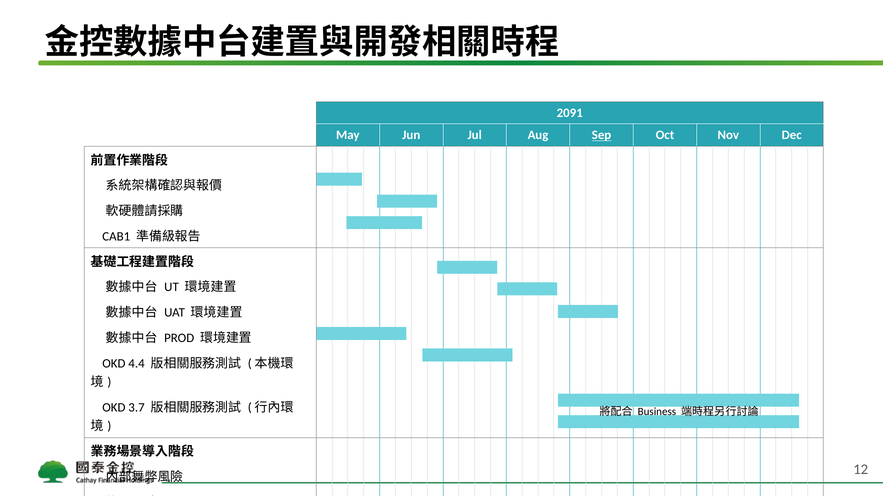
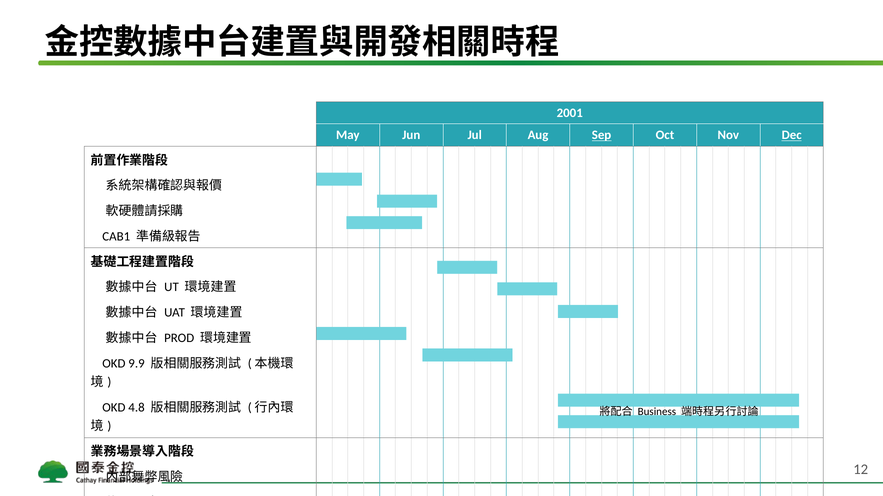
2091: 2091 -> 2001
Dec underline: none -> present
4.4: 4.4 -> 9.9
3.7: 3.7 -> 4.8
